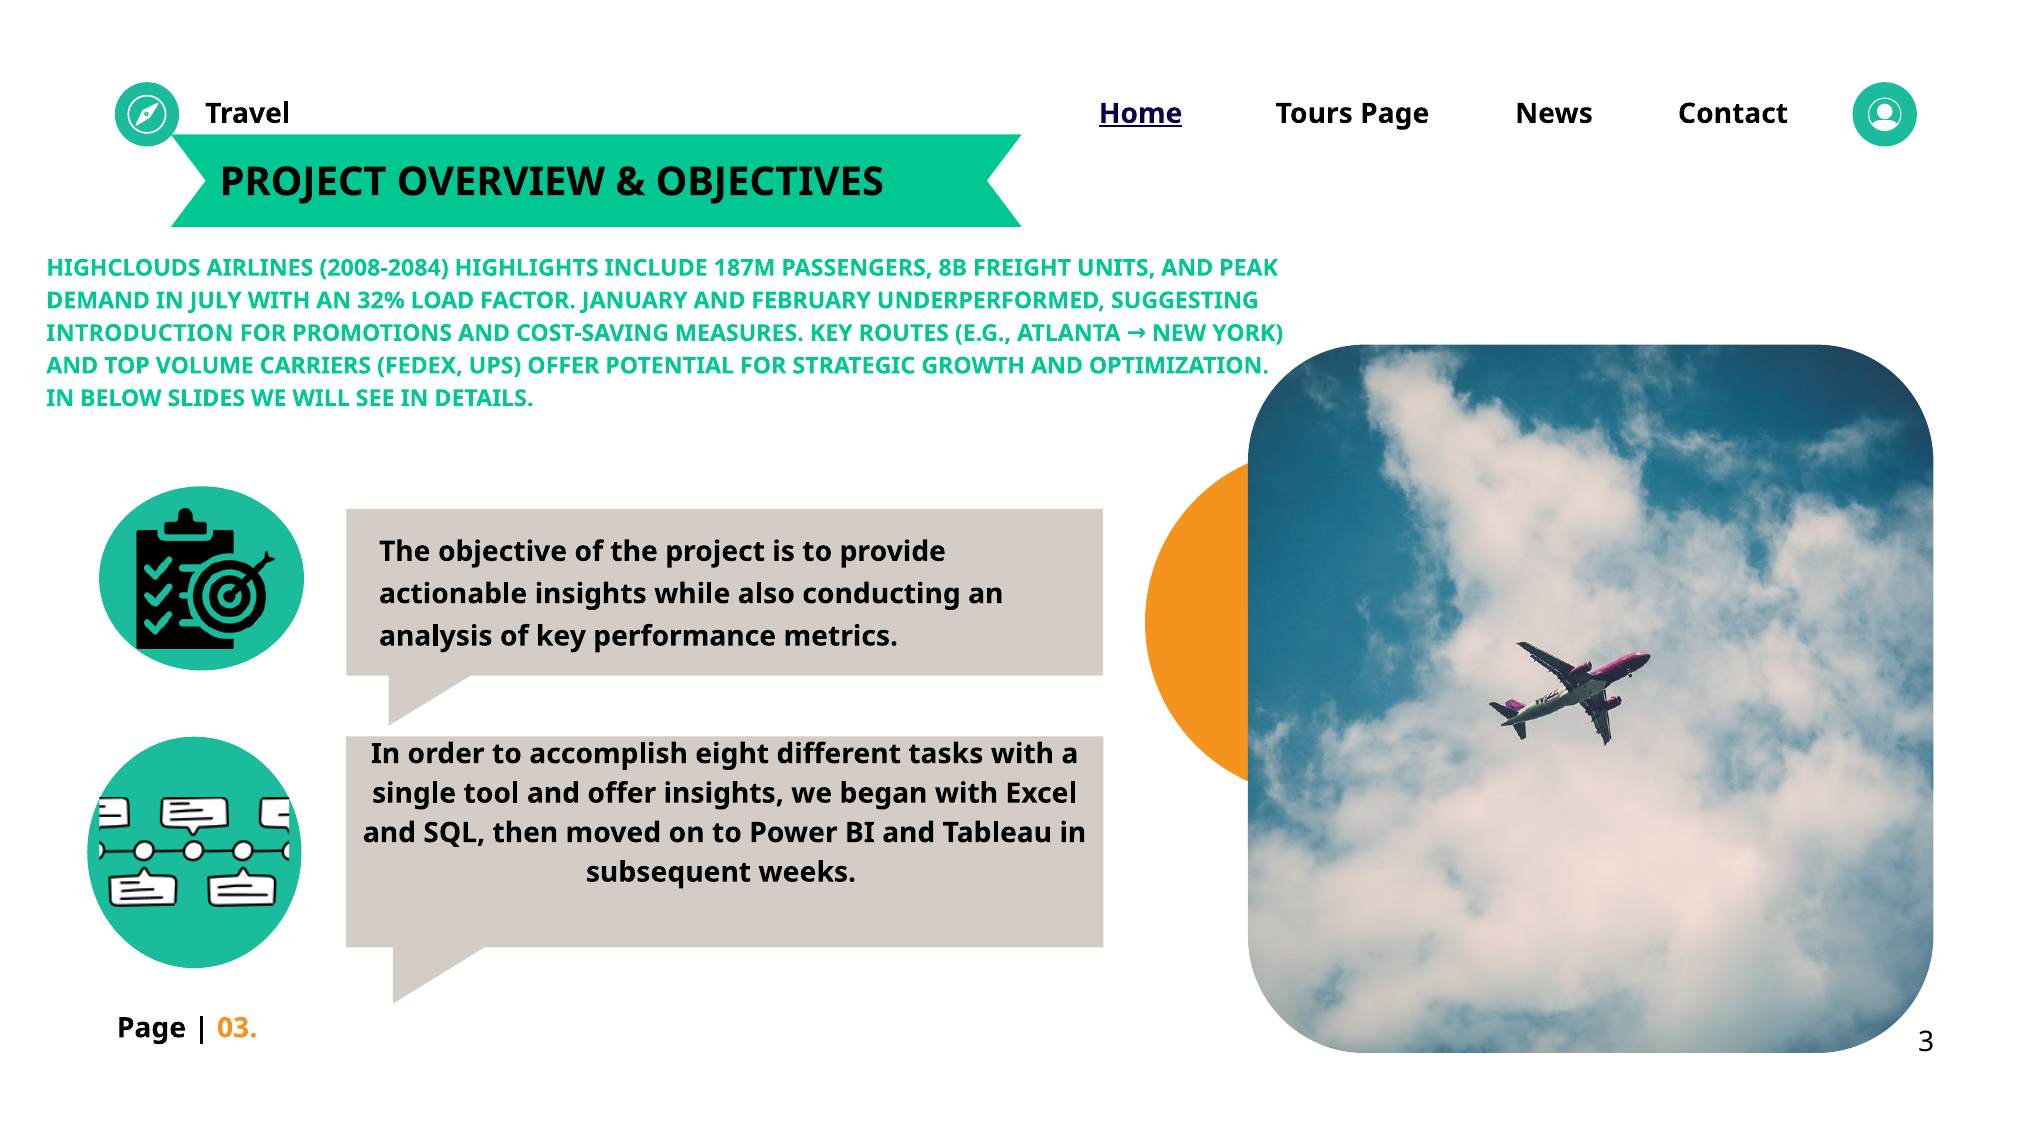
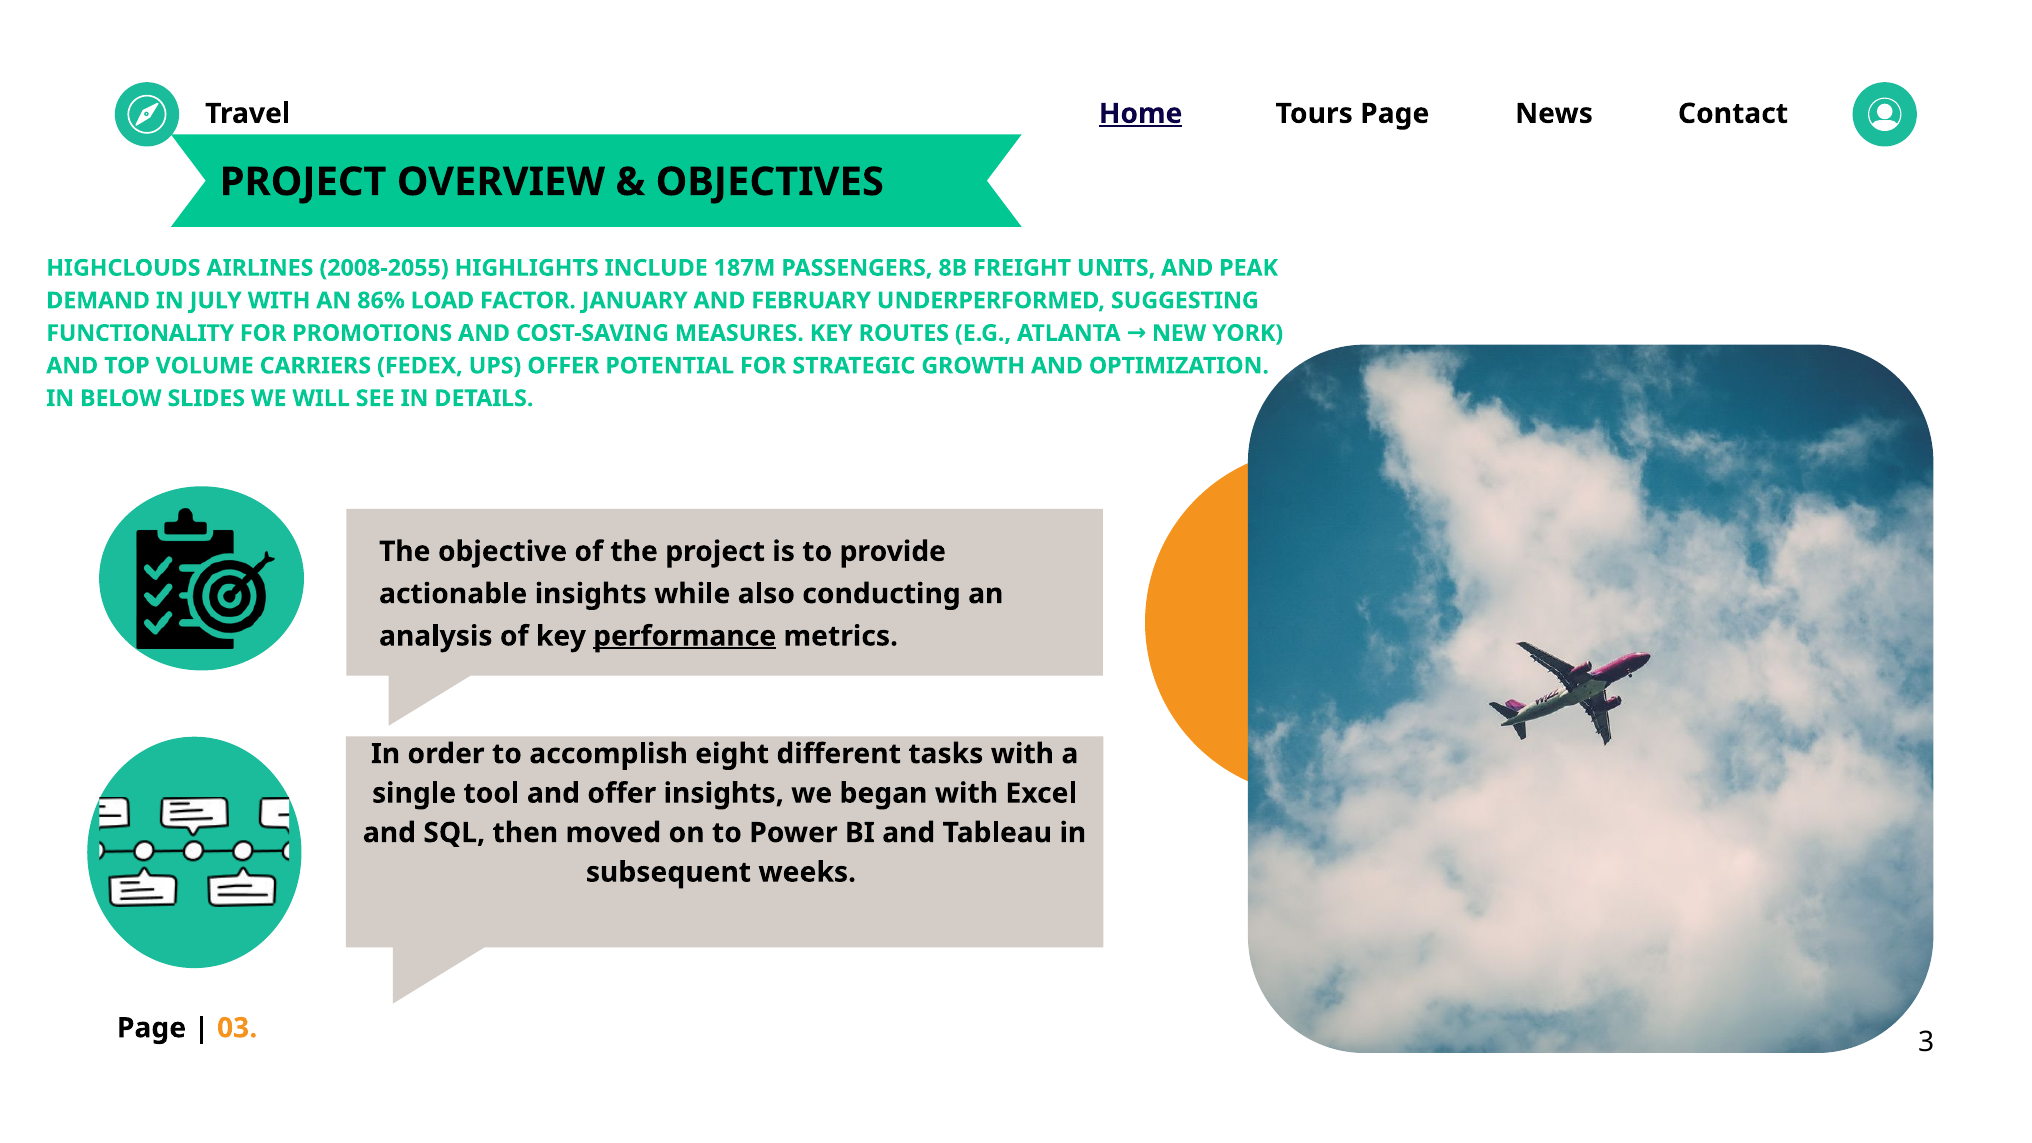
2008-2084: 2008-2084 -> 2008-2055
32%: 32% -> 86%
INTRODUCTION: INTRODUCTION -> FUNCTIONALITY
performance underline: none -> present
